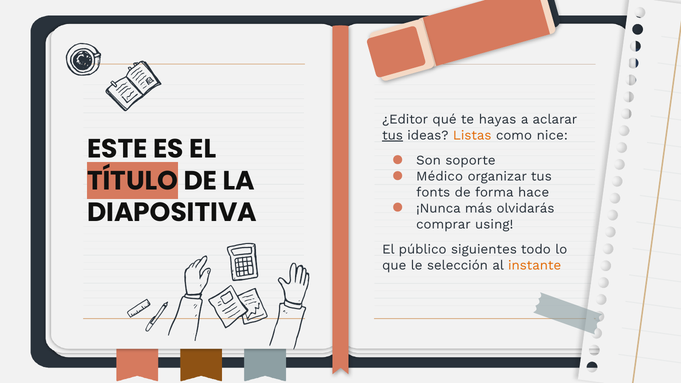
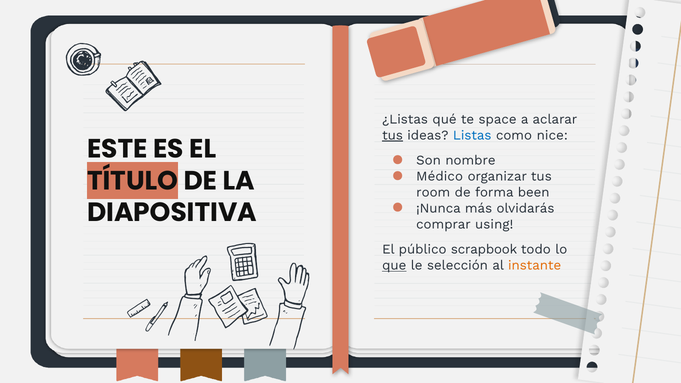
¿Editor: ¿Editor -> ¿Listas
hayas: hayas -> space
Listas colour: orange -> blue
soporte: soporte -> nombre
fonts: fonts -> room
hace: hace -> been
siguientes: siguientes -> scrapbook
que underline: none -> present
